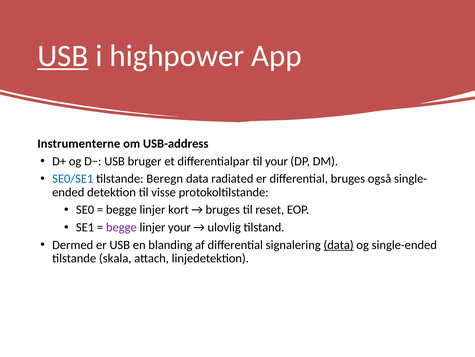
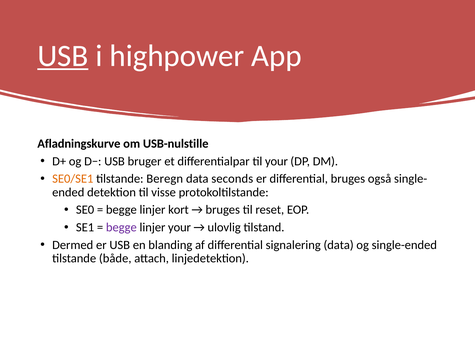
Instrumenterne: Instrumenterne -> Afladningskurve
USB-address: USB-address -> USB-nulstille
SE0/SE1 colour: blue -> orange
radiated: radiated -> seconds
data at (339, 244) underline: present -> none
skala: skala -> både
